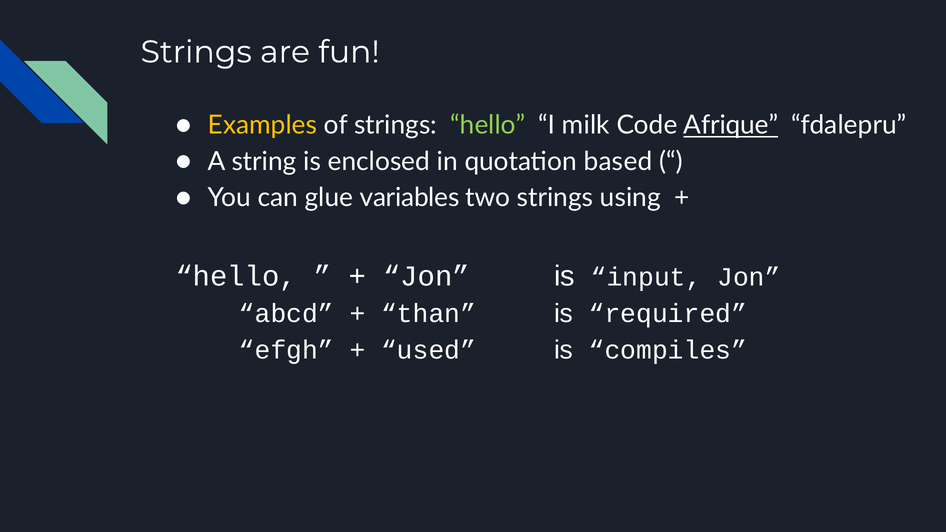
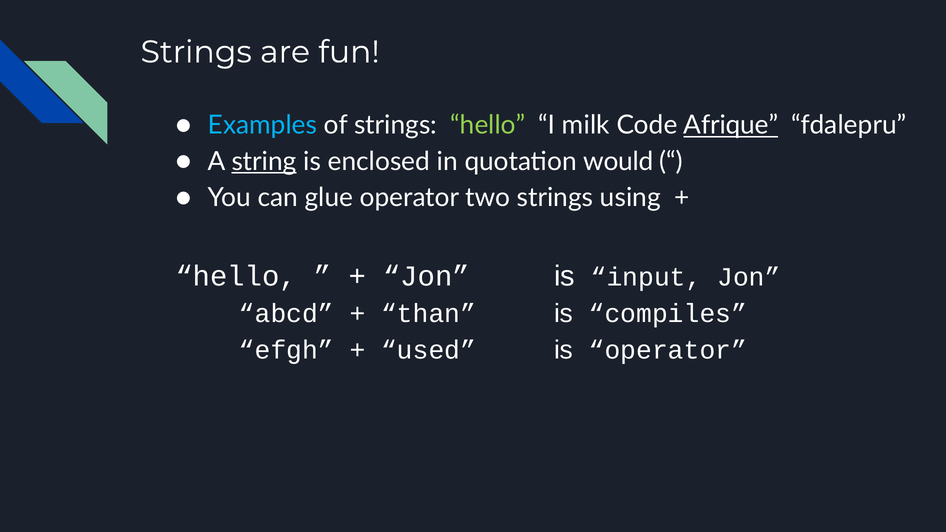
Examples colour: yellow -> light blue
string underline: none -> present
based: based -> would
glue variables: variables -> operator
required: required -> compiles
is compiles: compiles -> operator
